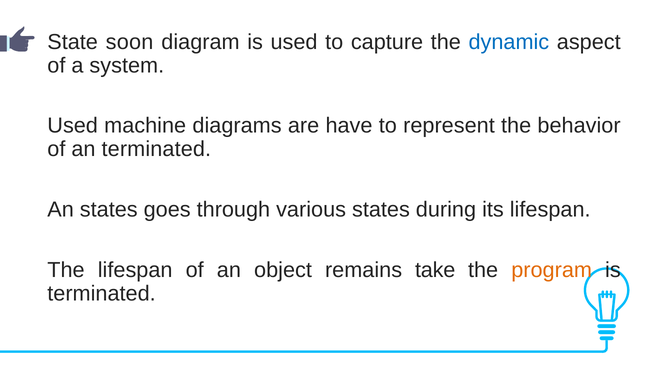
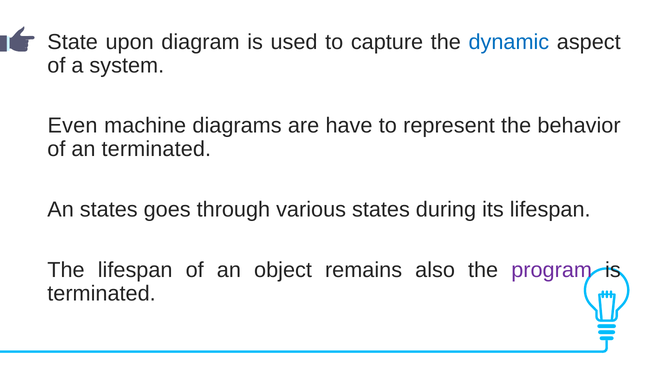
soon: soon -> upon
Used at (73, 126): Used -> Even
take: take -> also
program colour: orange -> purple
